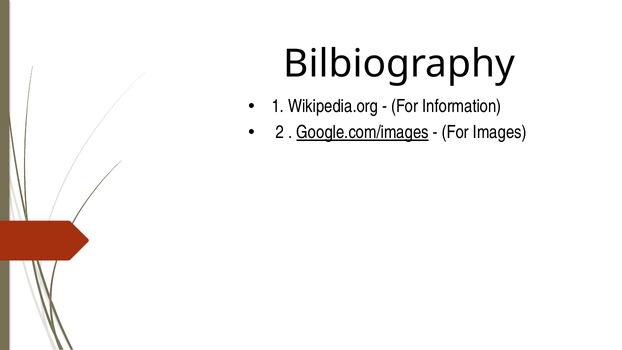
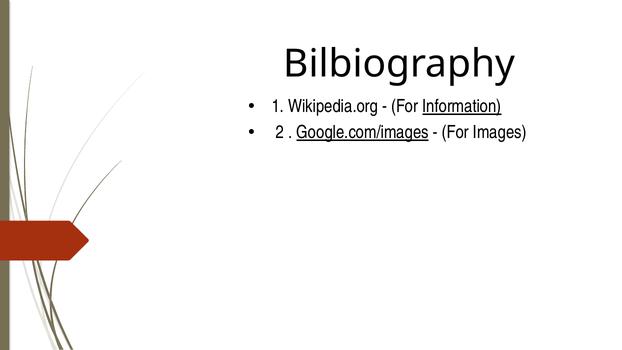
Information underline: none -> present
